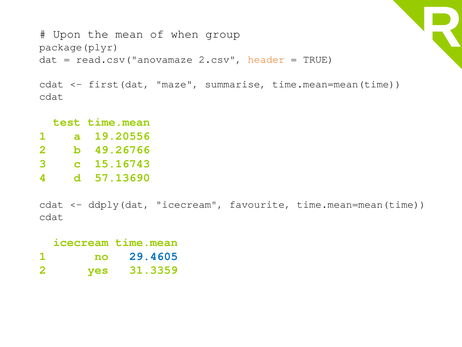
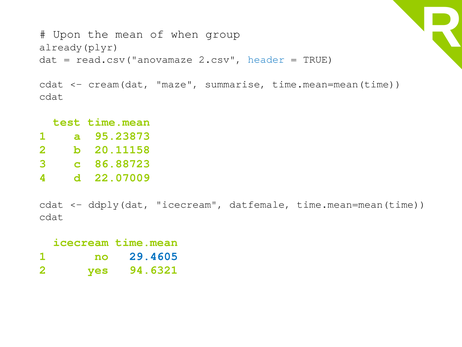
package(plyr: package(plyr -> already(plyr
header colour: orange -> blue
first(dat: first(dat -> cream(dat
19.20556: 19.20556 -> 95.23873
49.26766: 49.26766 -> 20.11158
15.16743: 15.16743 -> 86.88723
57.13690: 57.13690 -> 22.07009
favourite: favourite -> datfemale
31.3359: 31.3359 -> 94.6321
